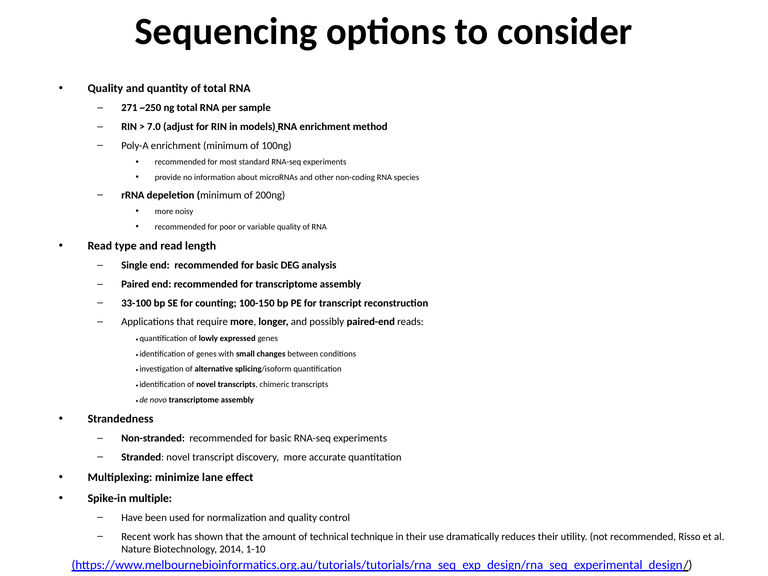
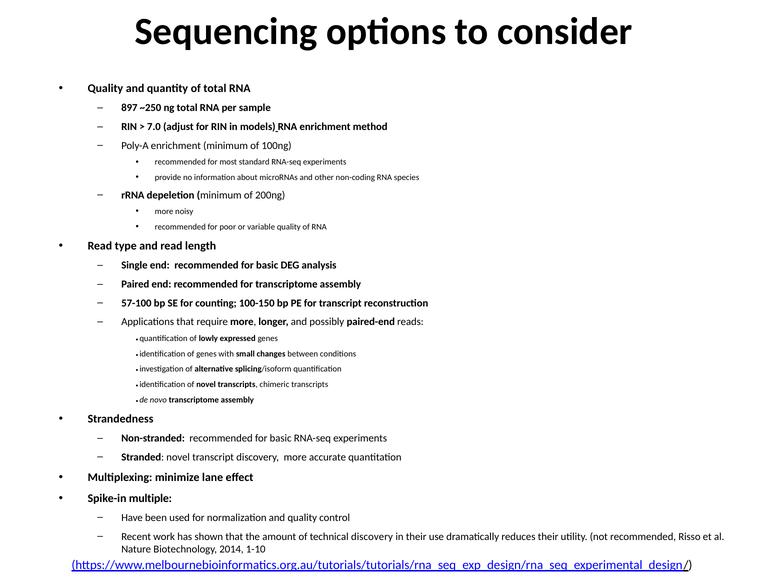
271: 271 -> 897
33-100: 33-100 -> 57-100
technical technique: technique -> discovery
